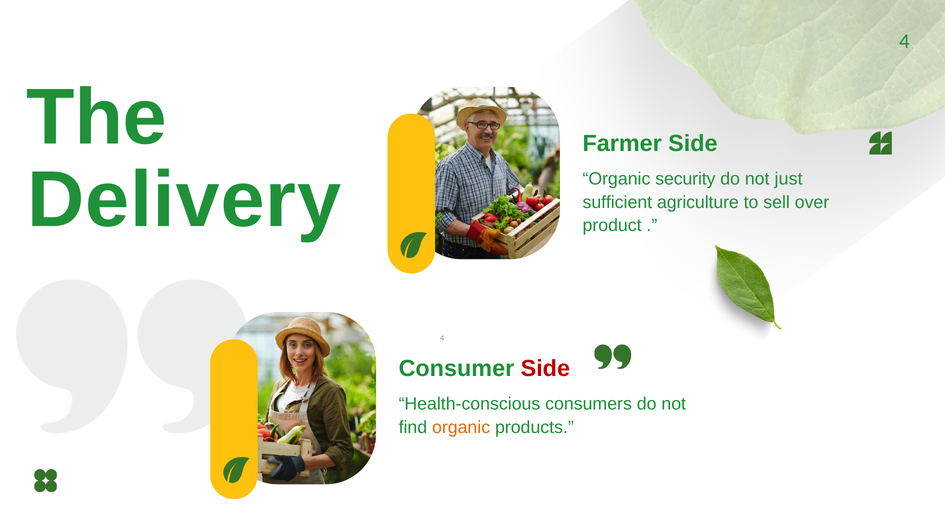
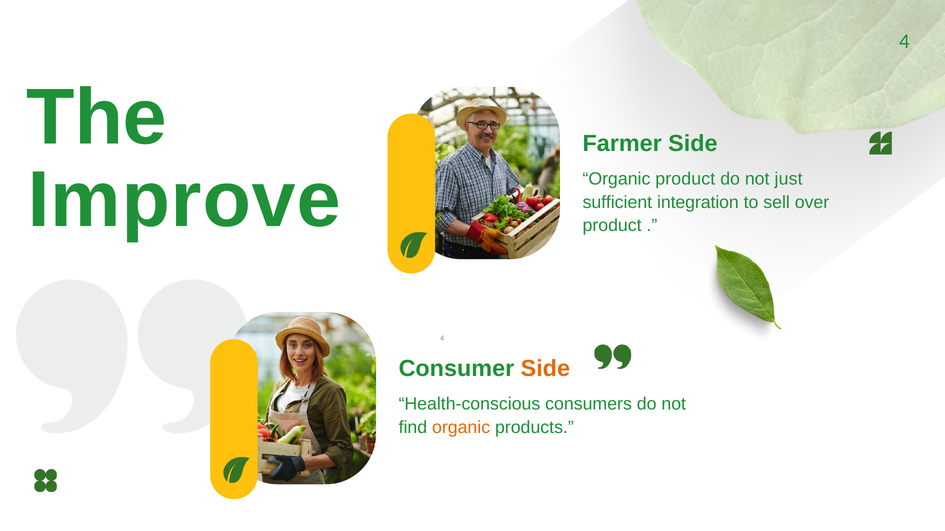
Delivery: Delivery -> Improve
Organic security: security -> product
agriculture: agriculture -> integration
Side at (545, 369) colour: red -> orange
